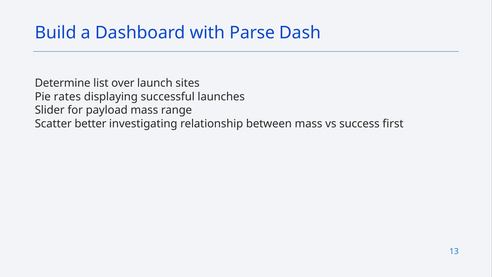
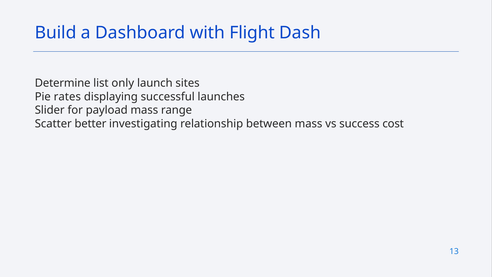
Parse: Parse -> Flight
over: over -> only
first: first -> cost
